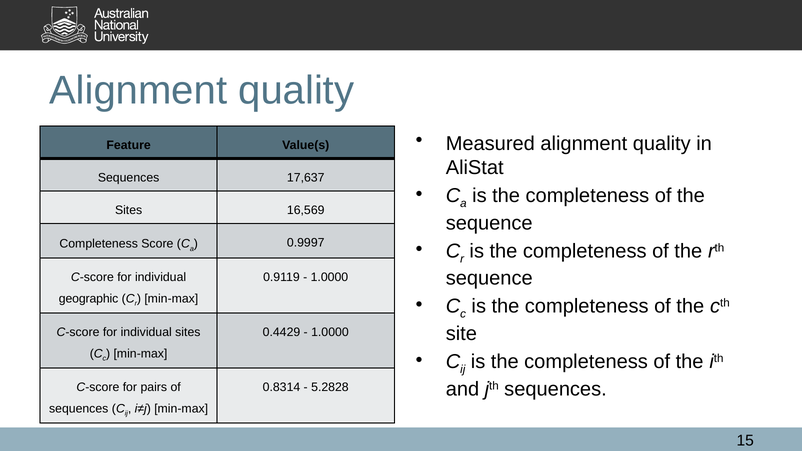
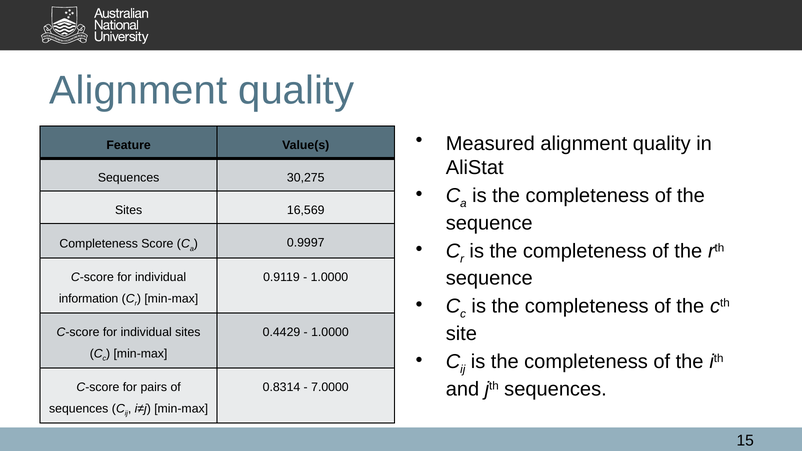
17,637: 17,637 -> 30,275
geographic: geographic -> information
5.2828: 5.2828 -> 7.0000
